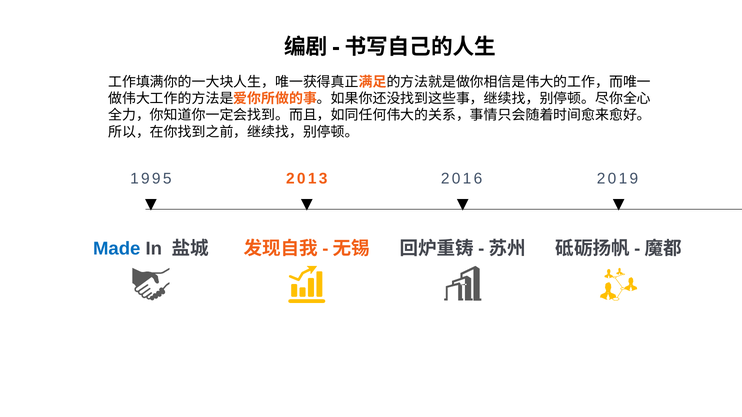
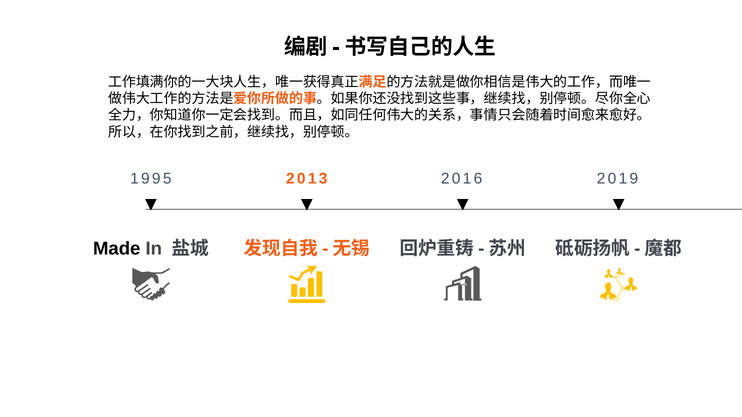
Made colour: blue -> black
